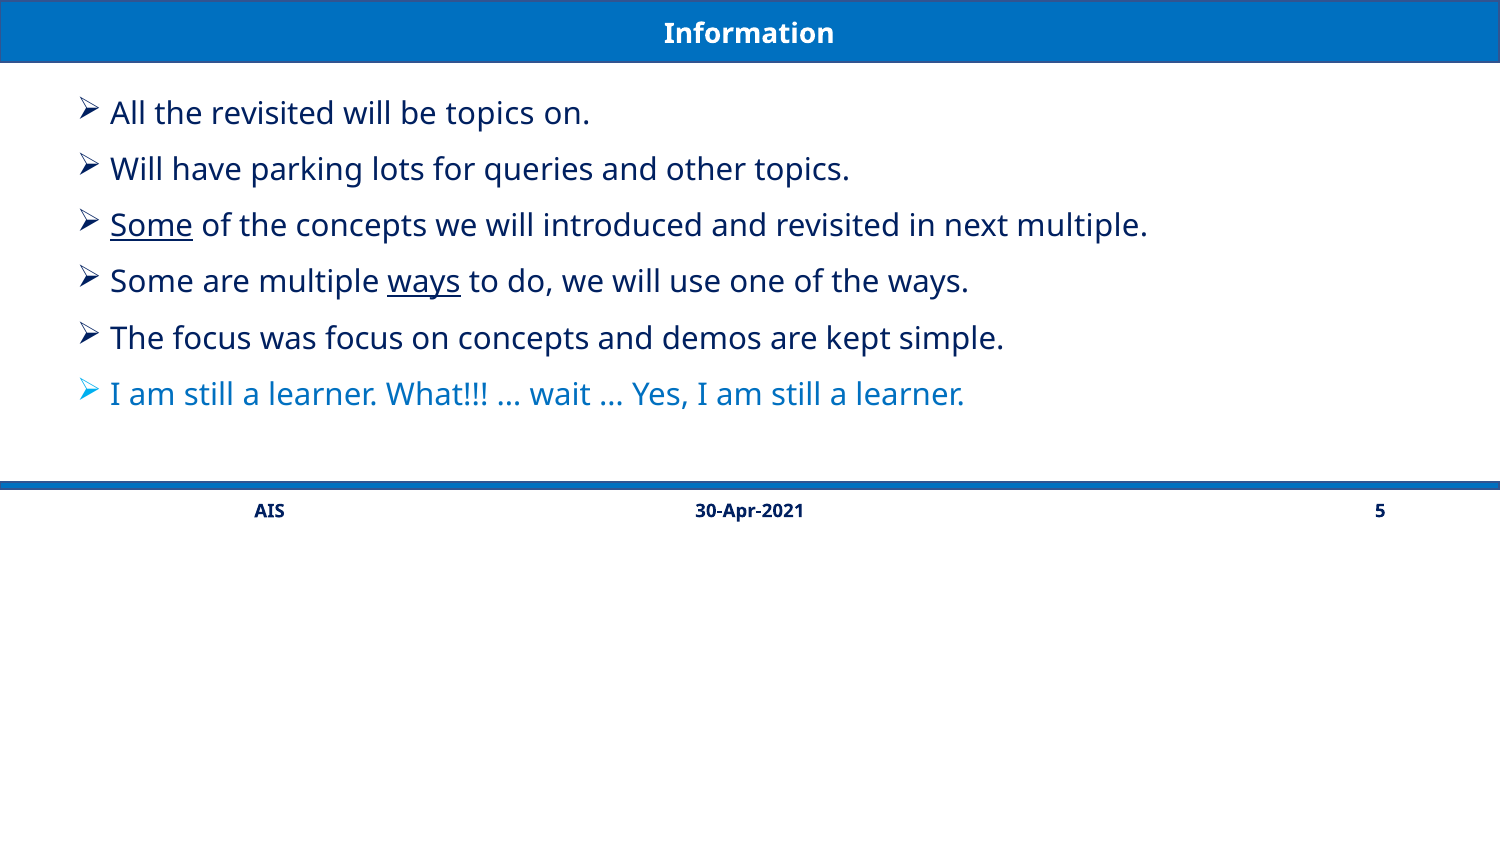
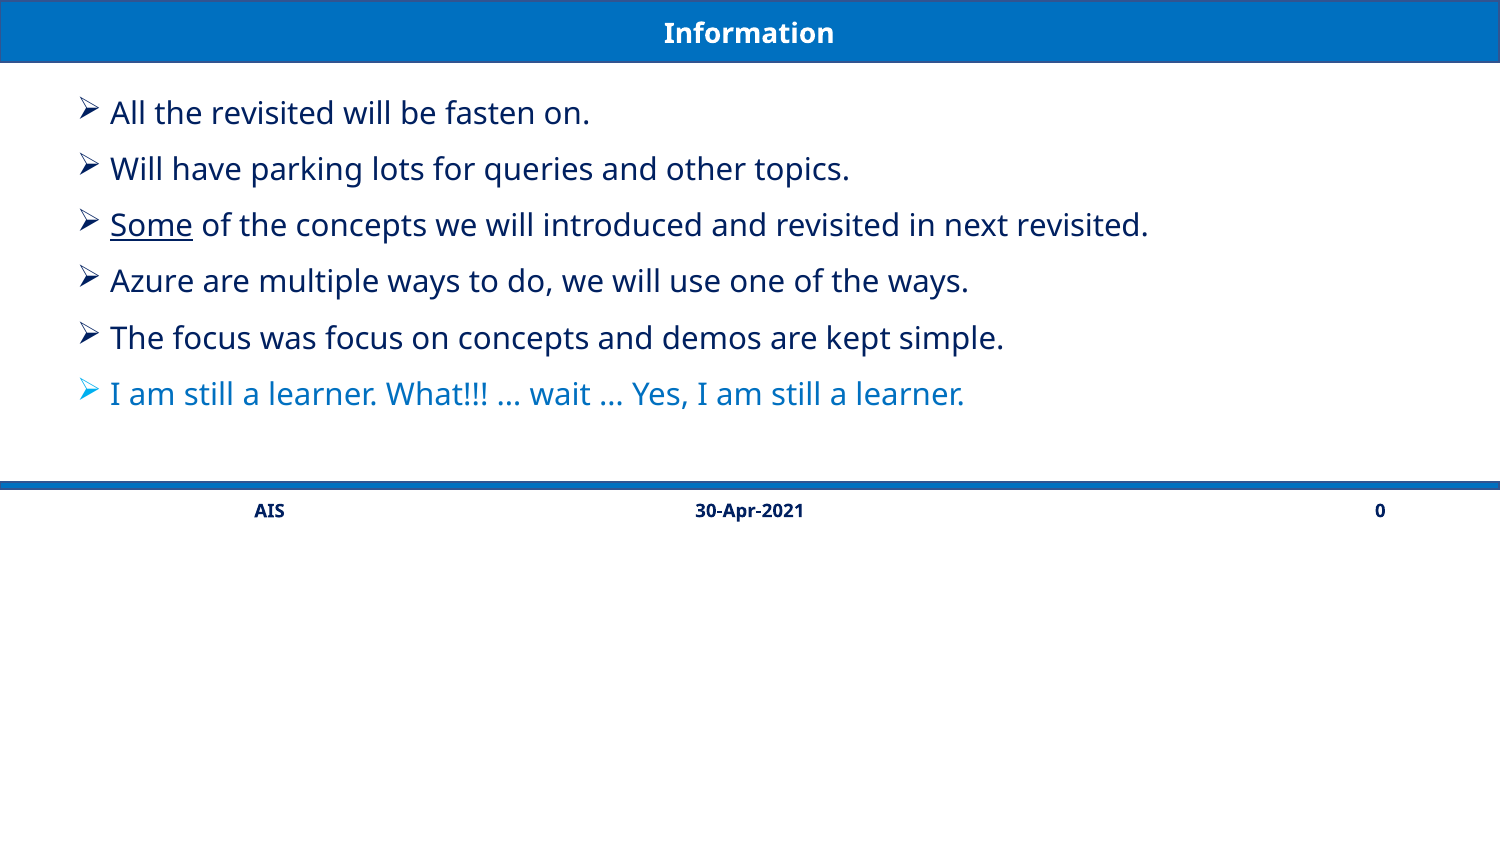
be topics: topics -> fasten
next multiple: multiple -> revisited
Some at (152, 283): Some -> Azure
ways at (424, 283) underline: present -> none
5: 5 -> 0
